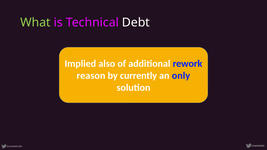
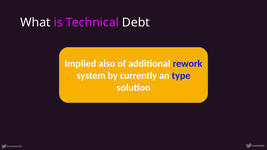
What colour: light green -> white
reason: reason -> system
only: only -> type
